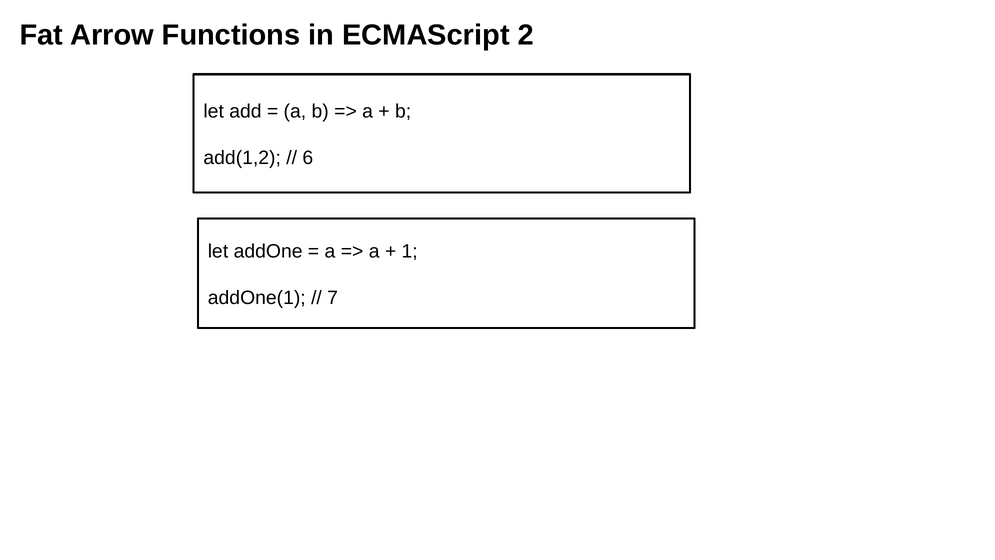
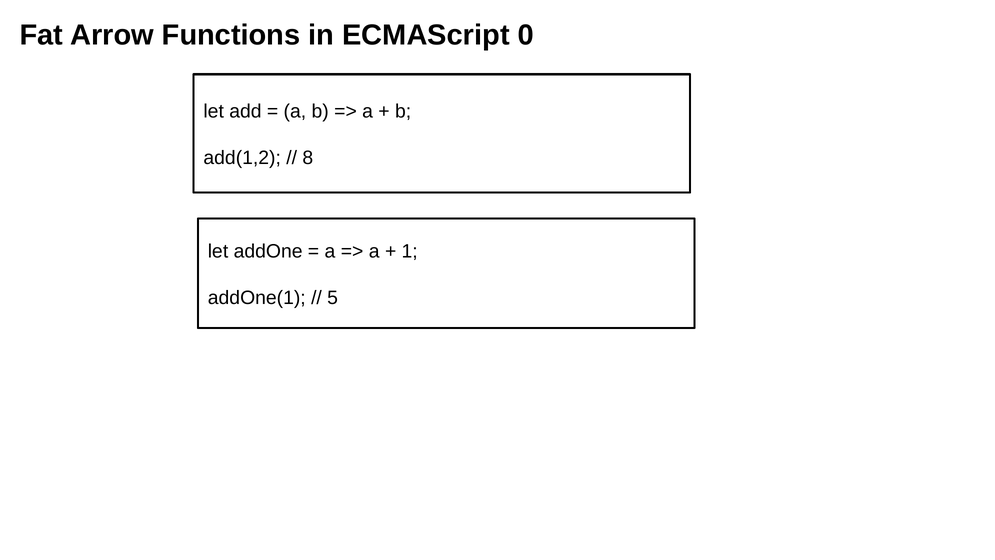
2: 2 -> 0
6: 6 -> 8
7: 7 -> 5
